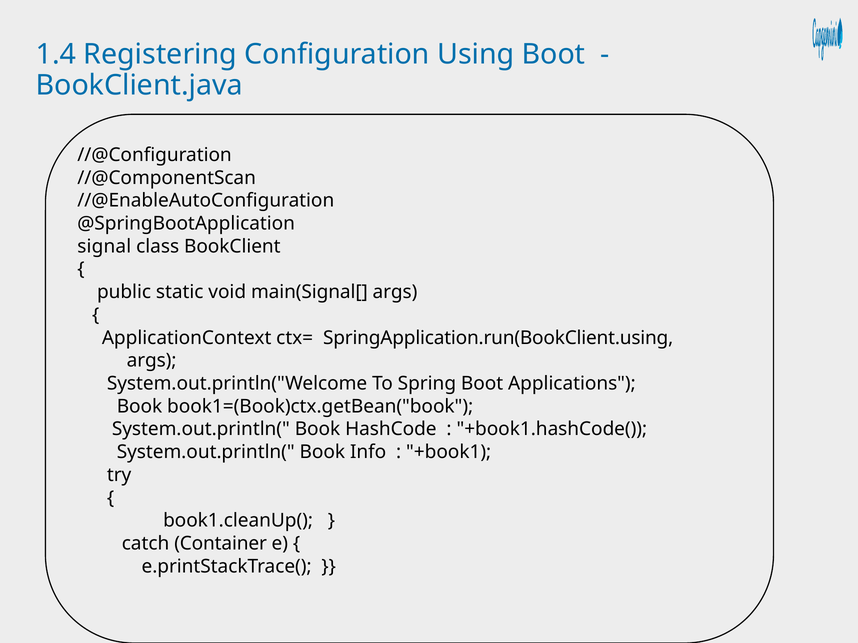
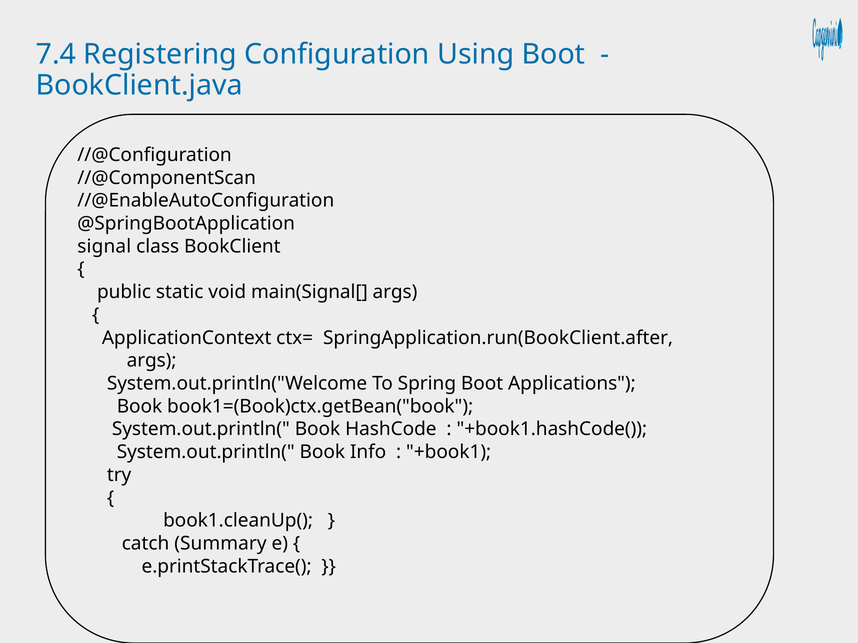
1.4: 1.4 -> 7.4
SpringApplication.run(BookClient.using: SpringApplication.run(BookClient.using -> SpringApplication.run(BookClient.after
Container: Container -> Summary
